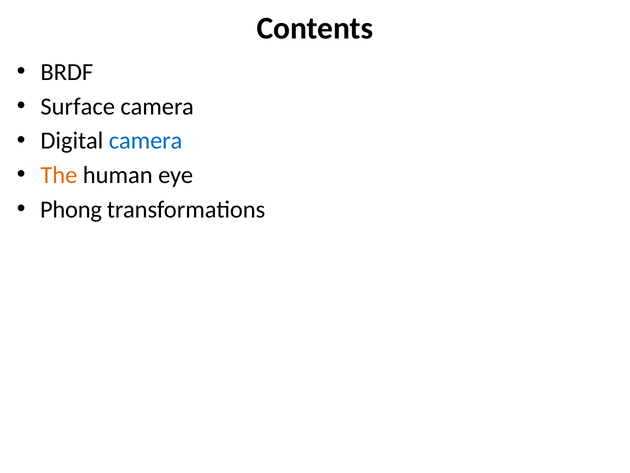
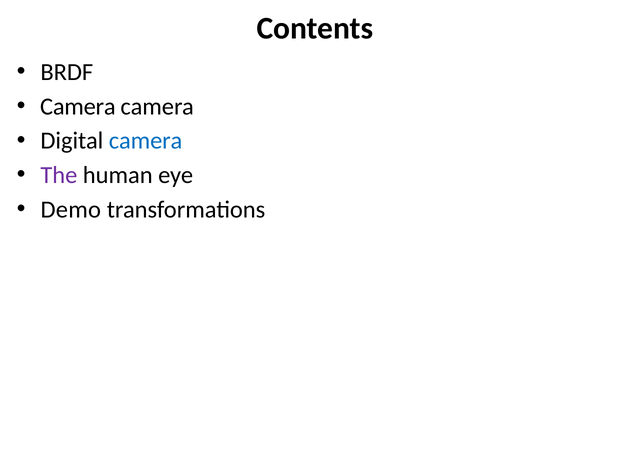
Surface at (78, 106): Surface -> Camera
The colour: orange -> purple
Phong: Phong -> Demo
